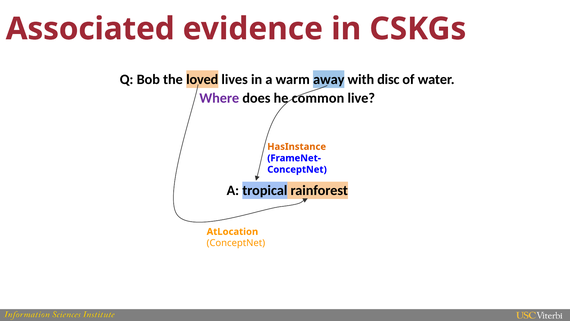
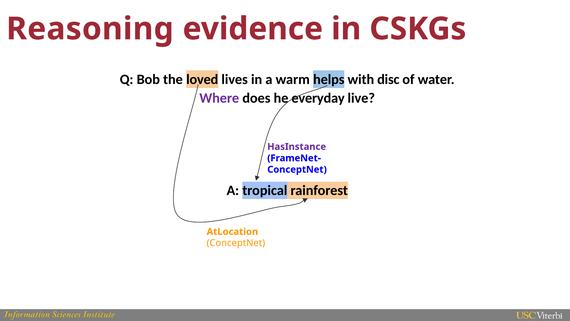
Associated: Associated -> Reasoning
away: away -> helps
common: common -> everyday
HasInstance colour: orange -> purple
